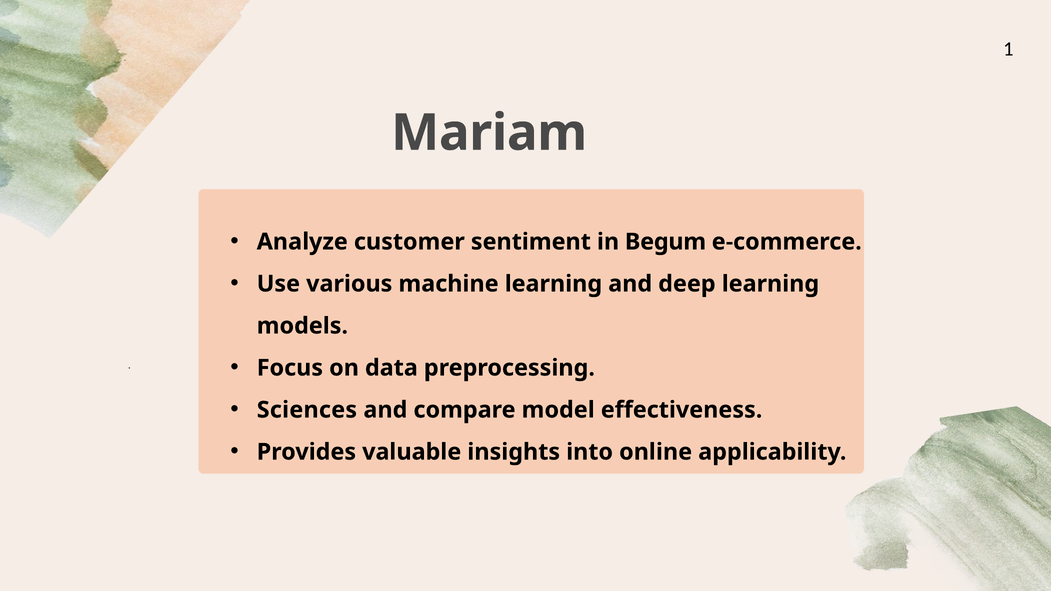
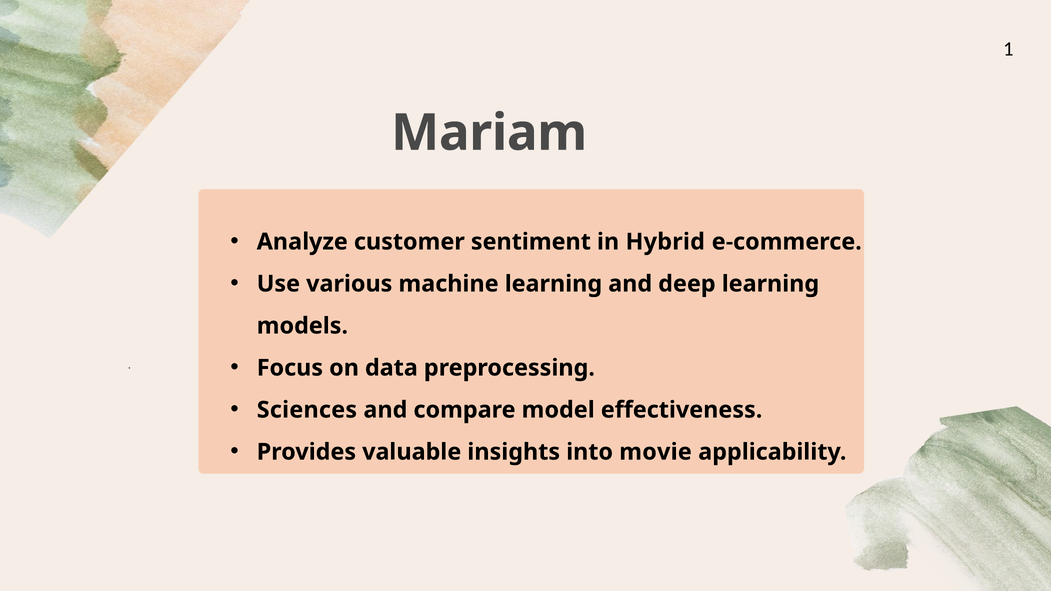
Begum: Begum -> Hybrid
online: online -> movie
